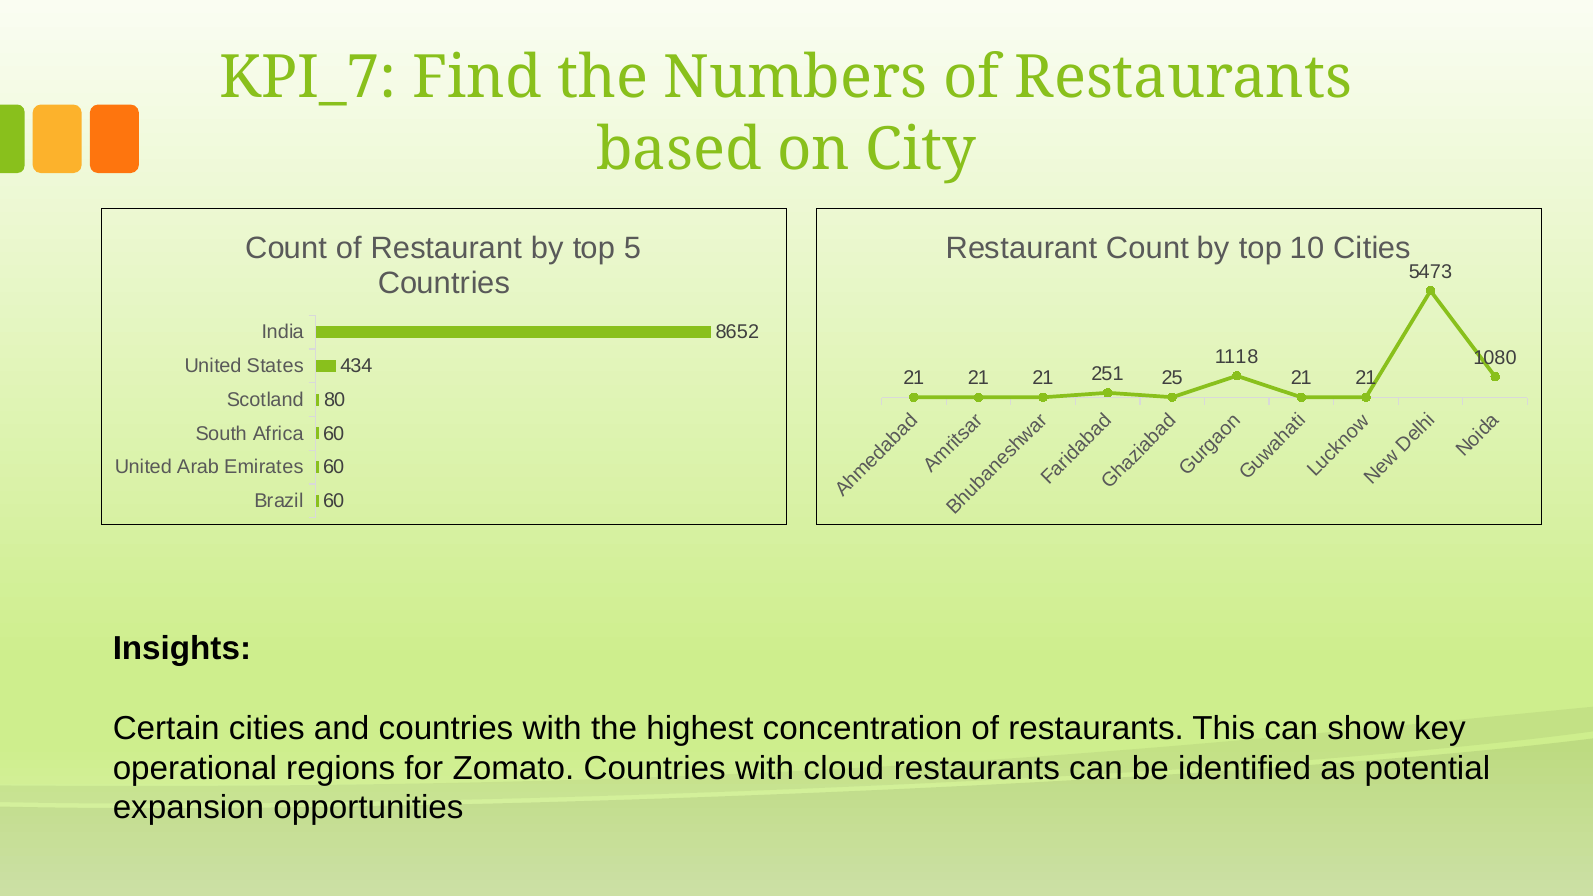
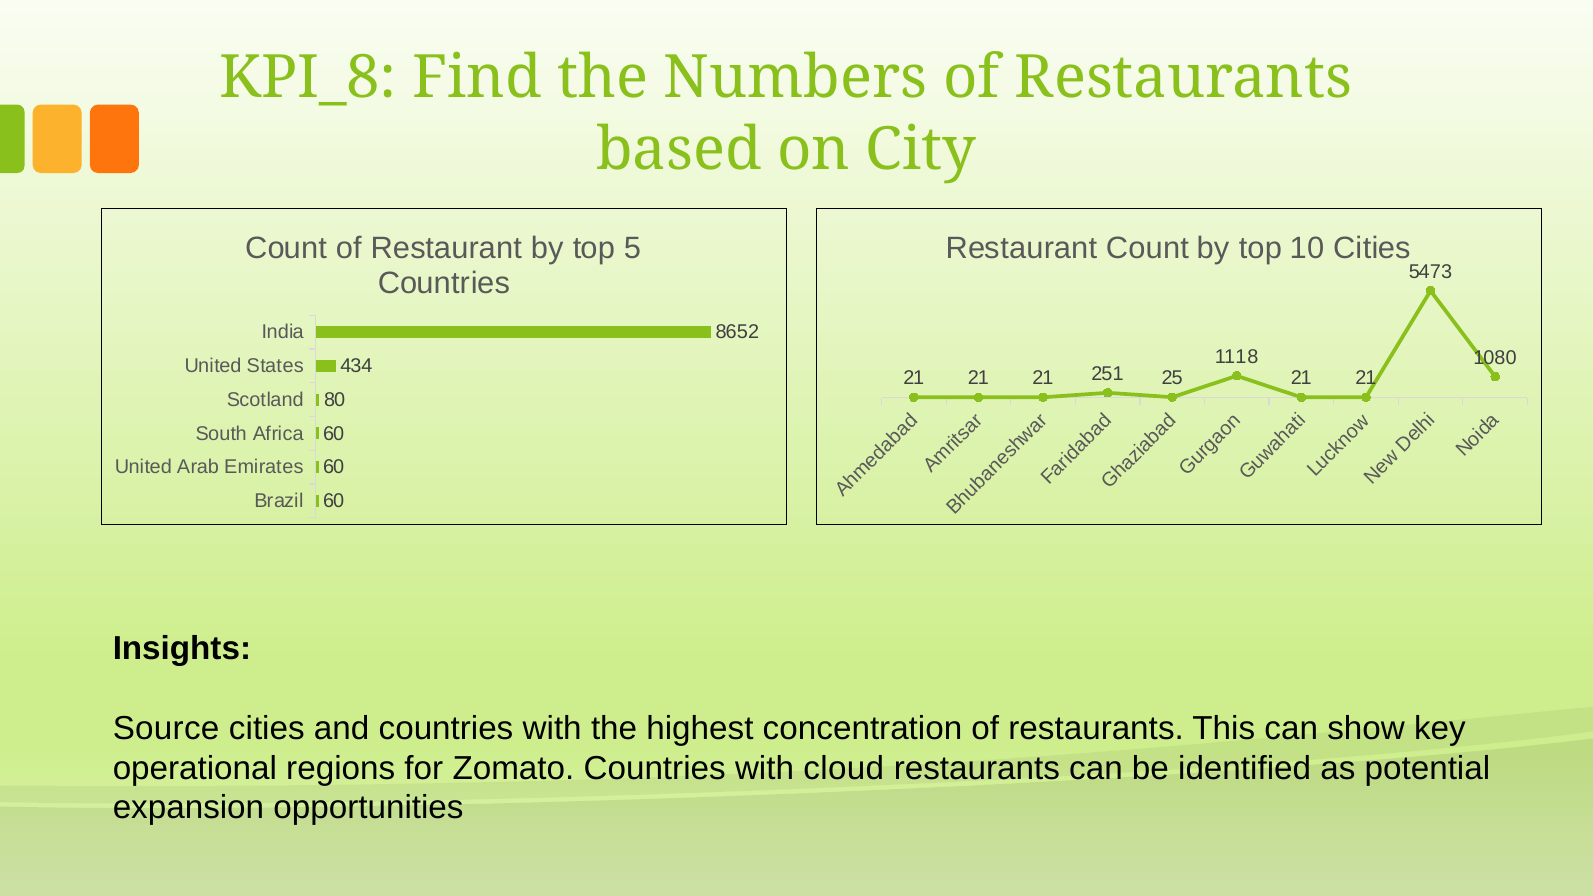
KPI_7: KPI_7 -> KPI_8
Certain: Certain -> Source
